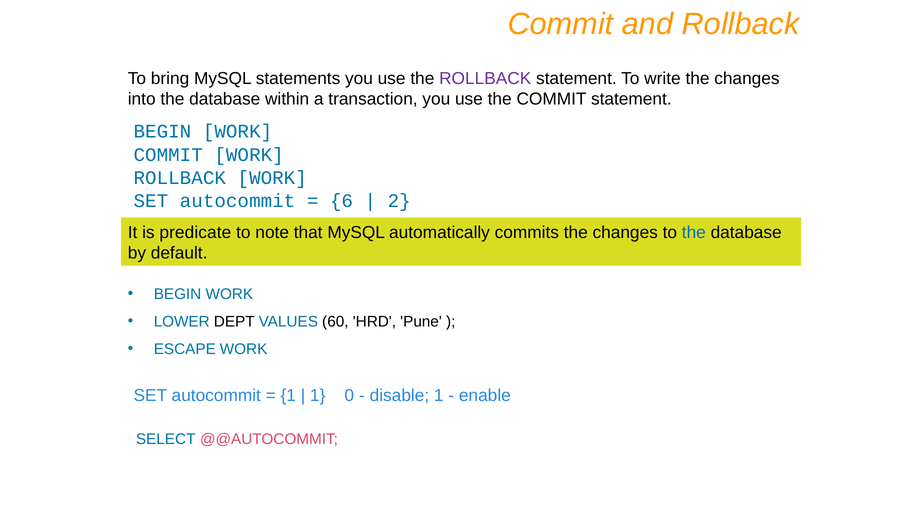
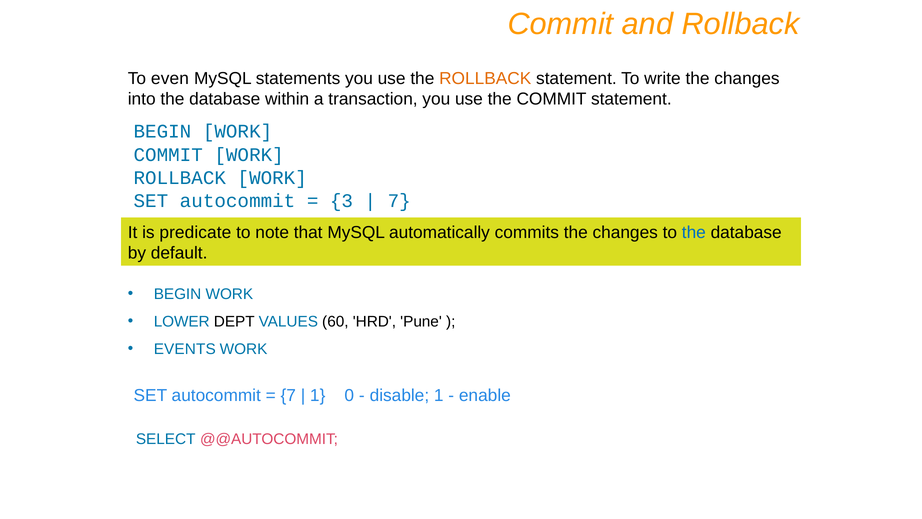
bring: bring -> even
ROLLBACK at (485, 78) colour: purple -> orange
6: 6 -> 3
2 at (399, 201): 2 -> 7
ESCAPE: ESCAPE -> EVENTS
1 at (288, 395): 1 -> 7
